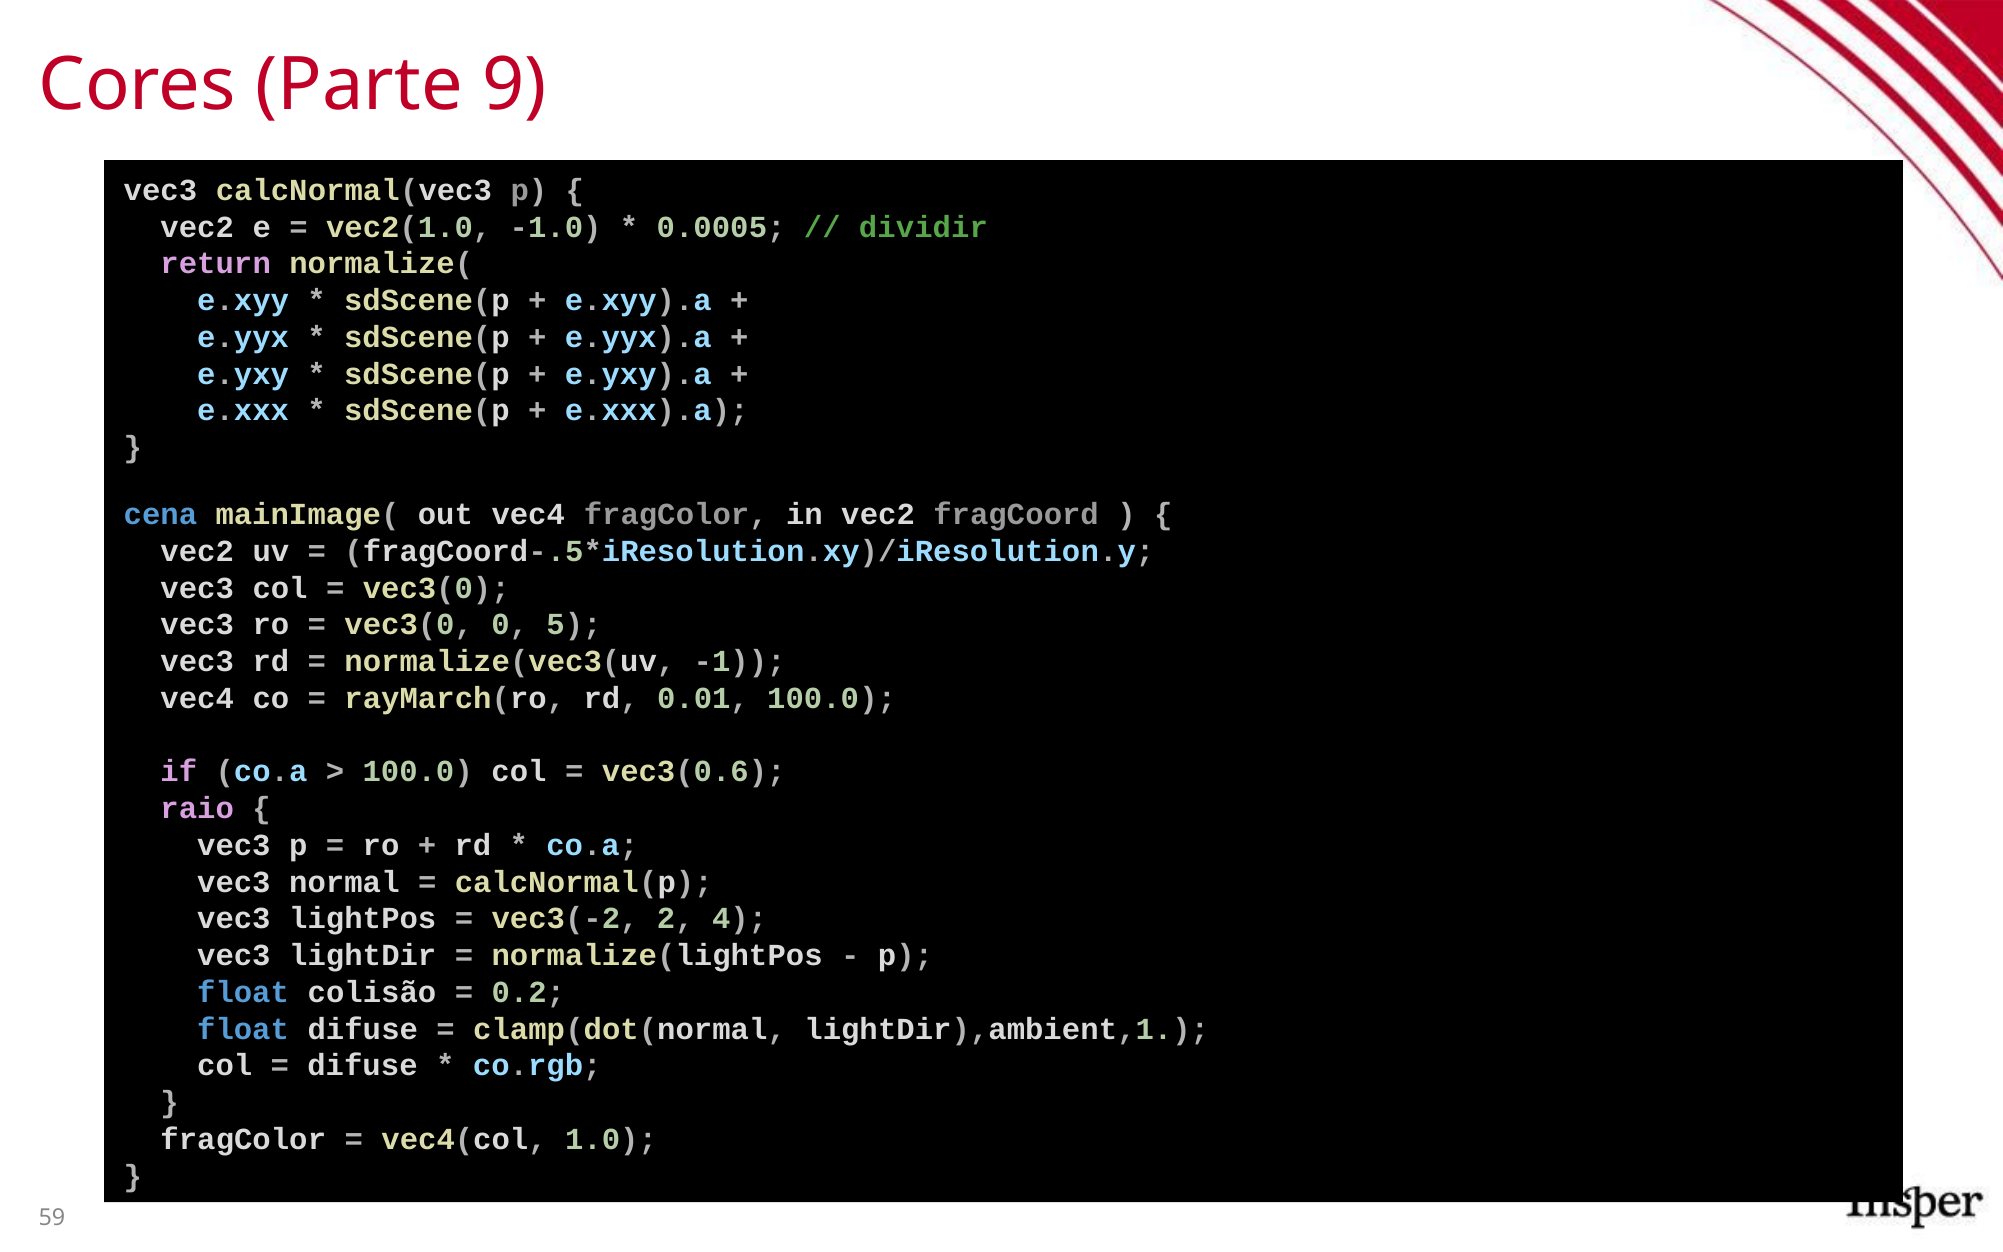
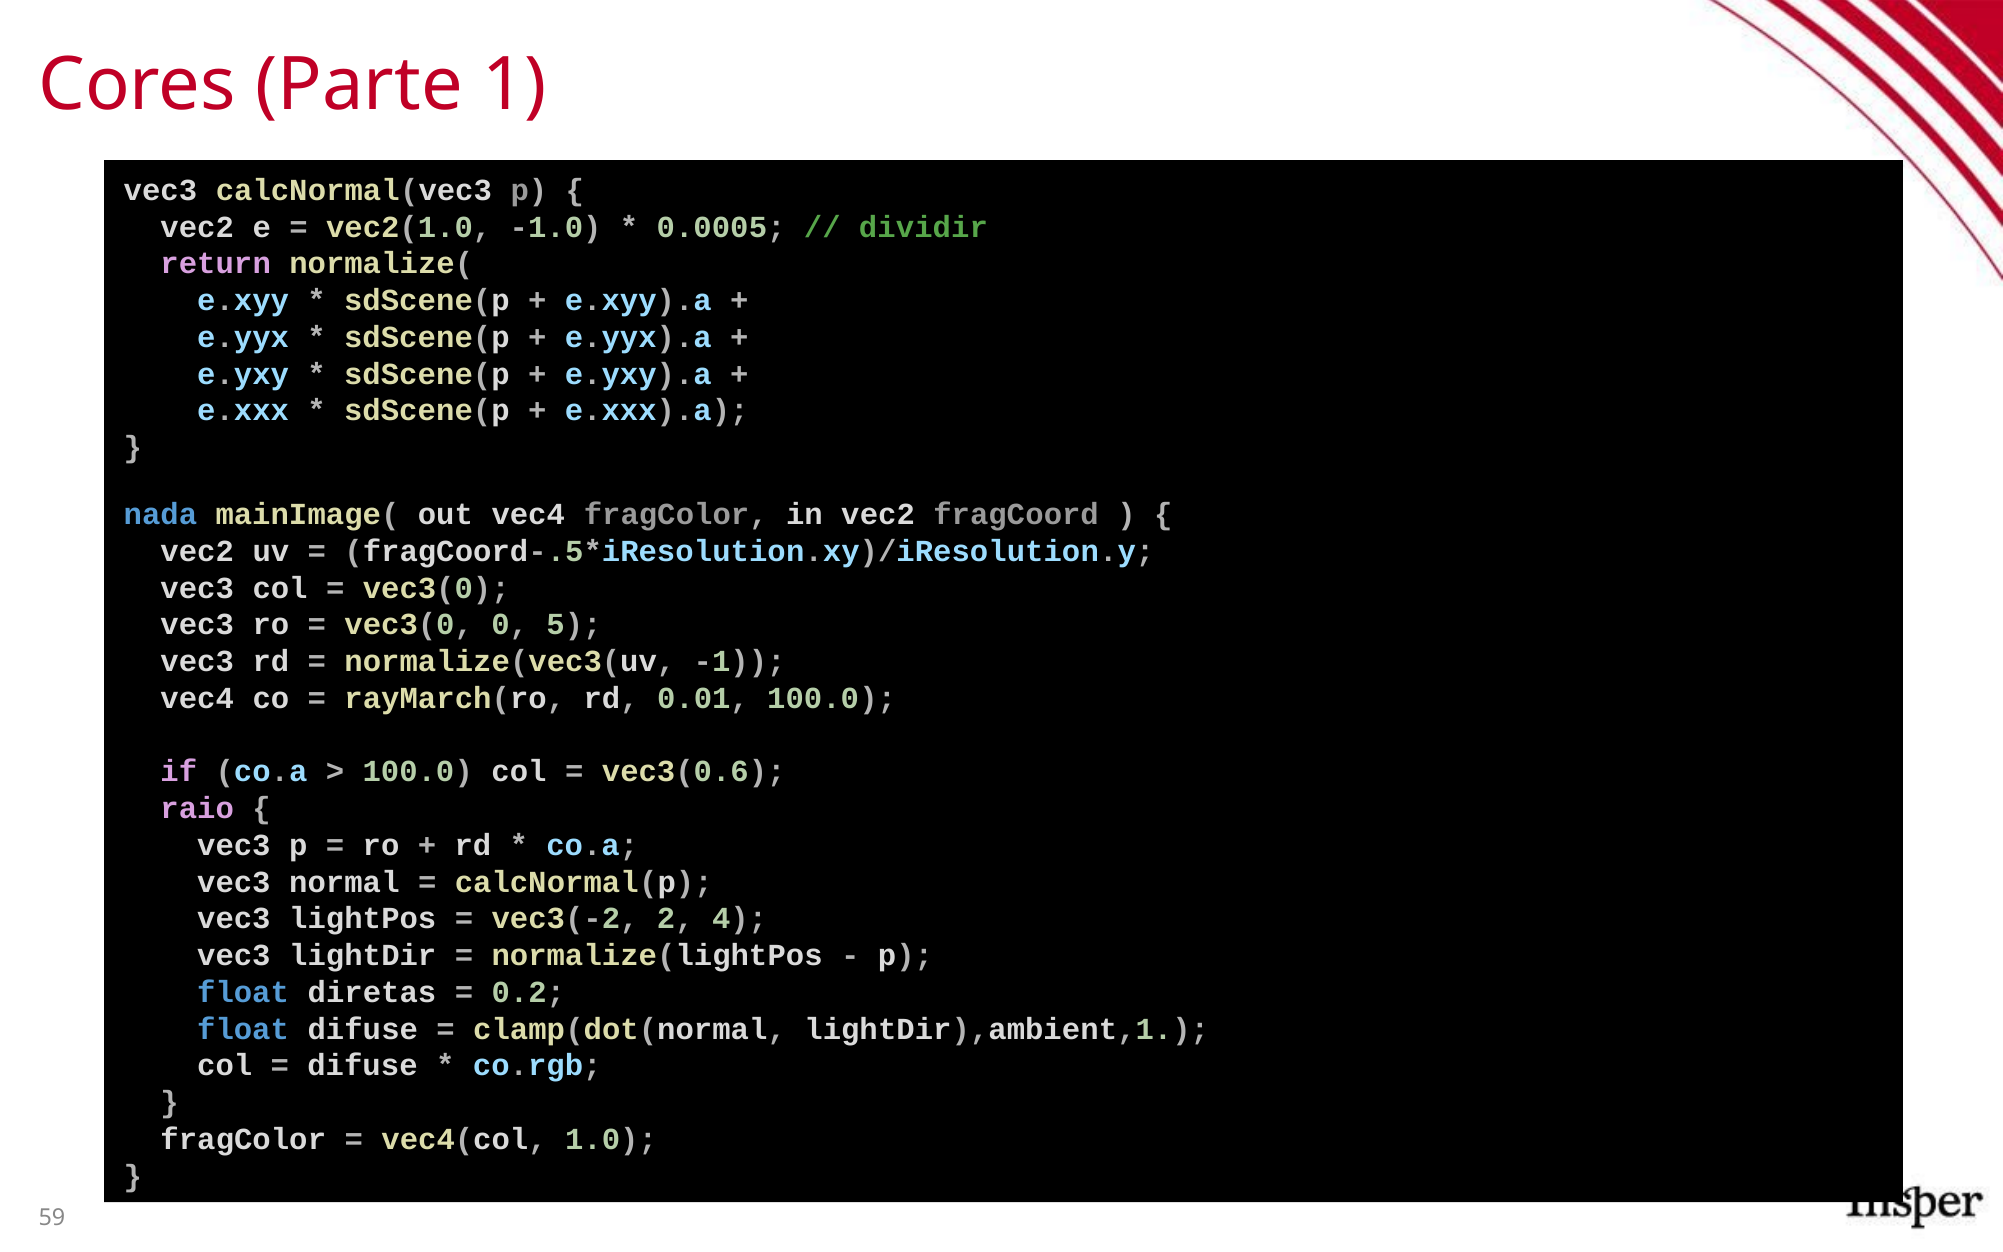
9: 9 -> 1
cena: cena -> nada
colisão: colisão -> diretas
